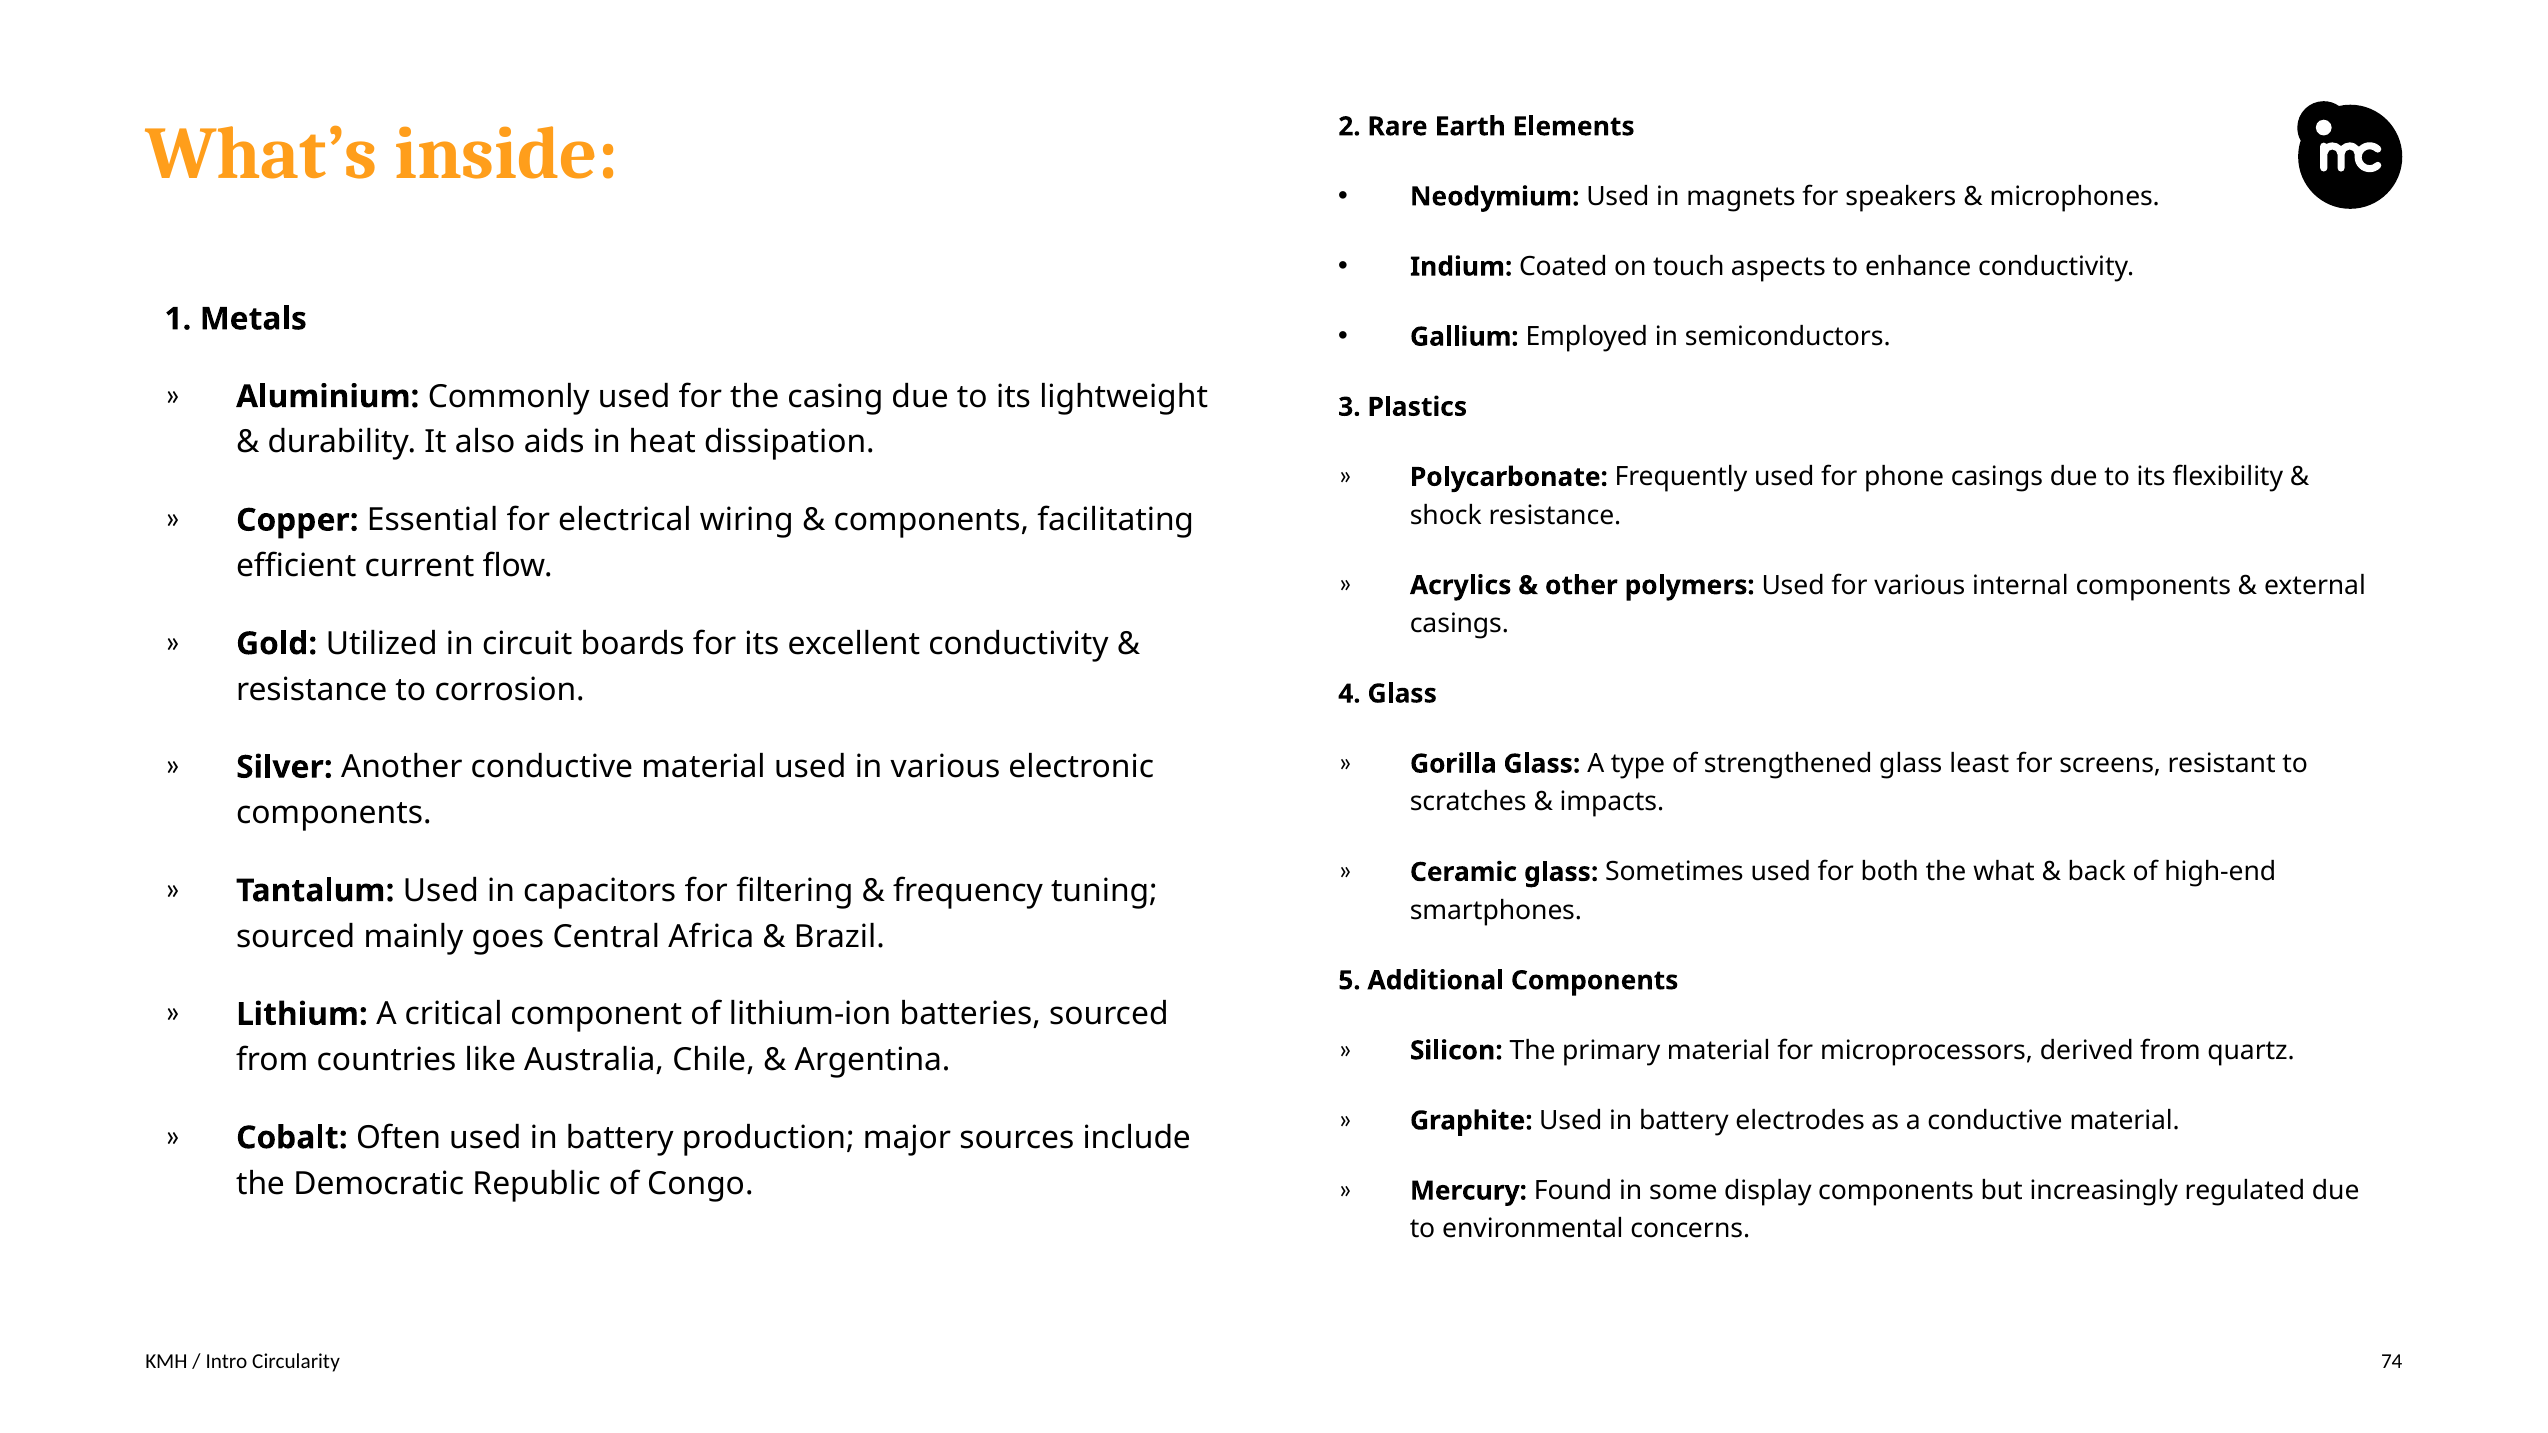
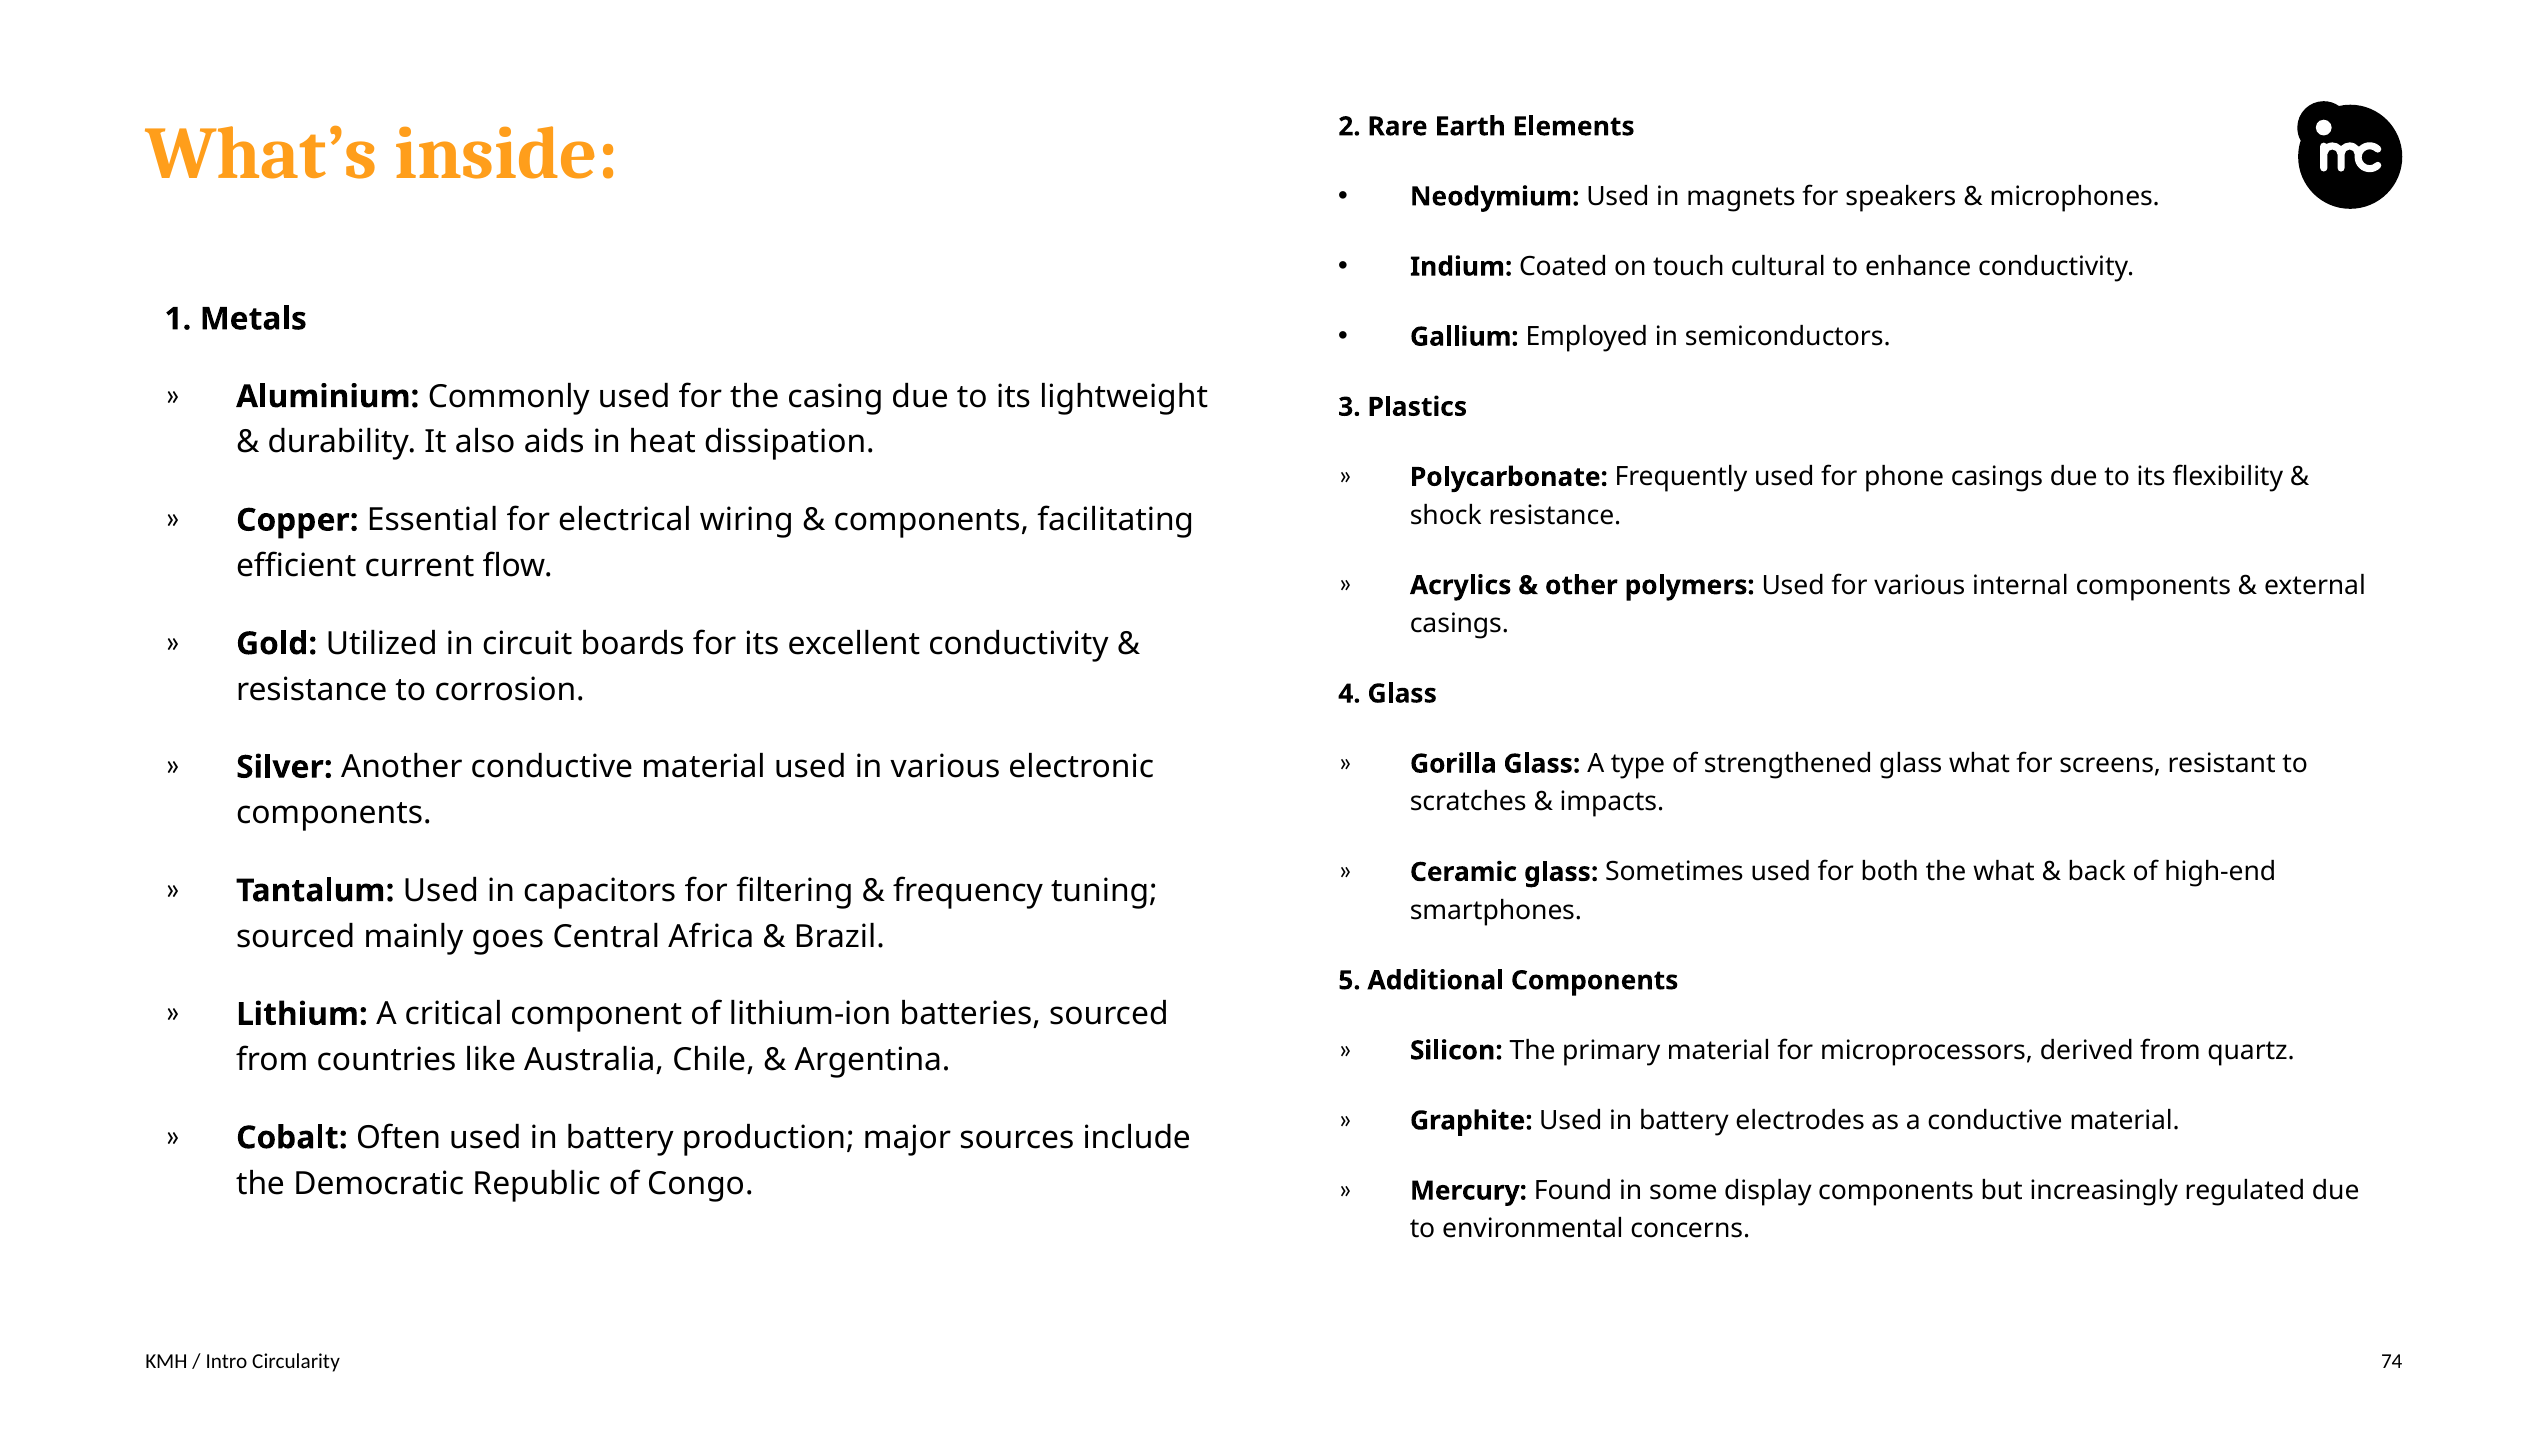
aspects: aspects -> cultural
glass least: least -> what
